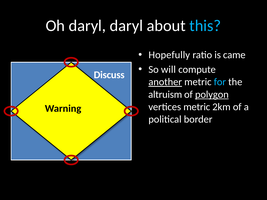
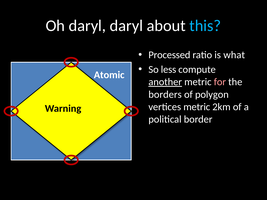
Hopefully: Hopefully -> Processed
came: came -> what
will: will -> less
Discuss: Discuss -> Atomic
for colour: light blue -> pink
altruism: altruism -> borders
polygon underline: present -> none
